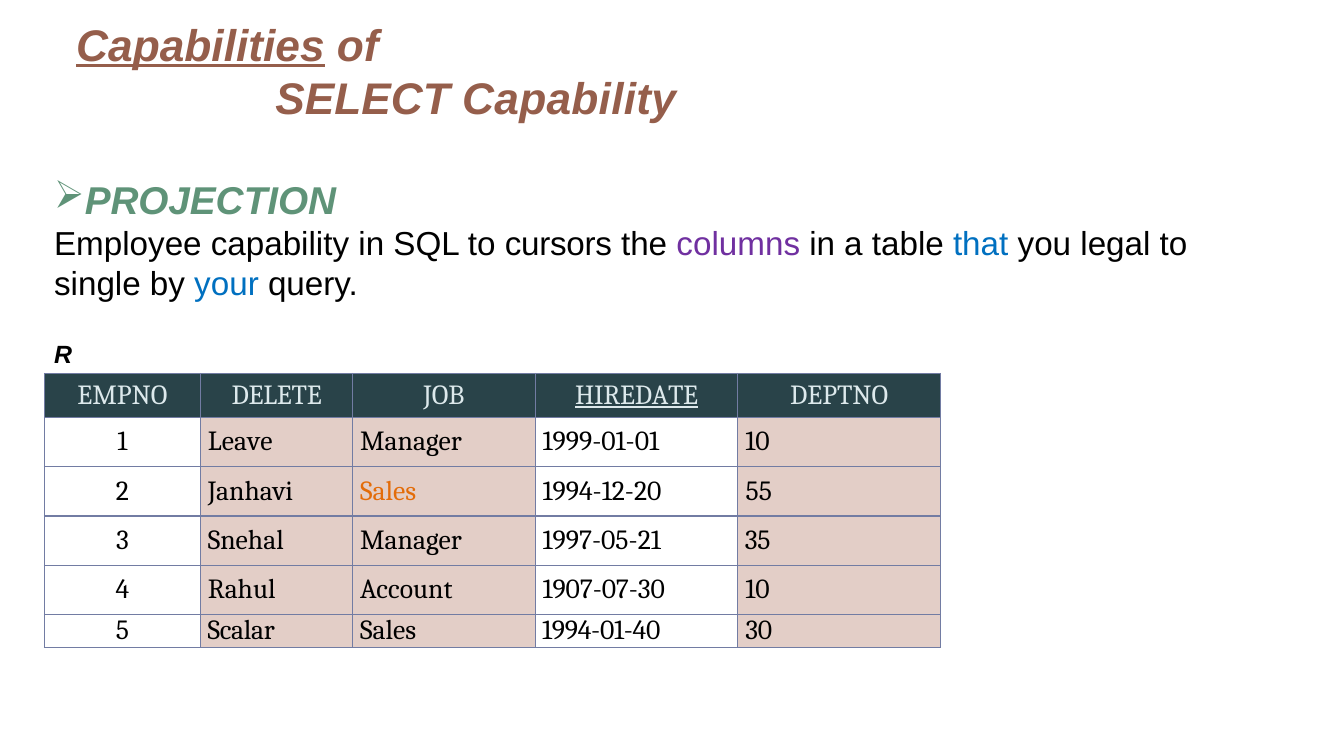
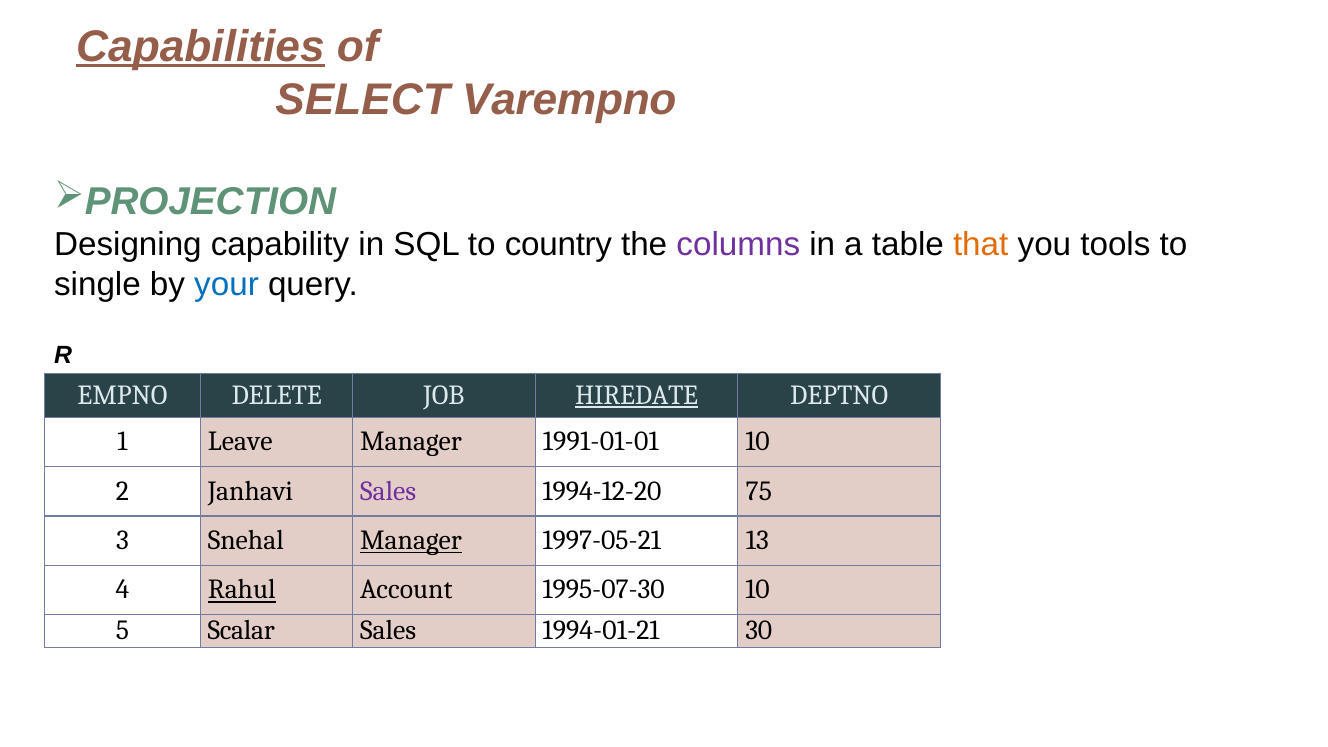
SELECT Capability: Capability -> Varempno
Employee: Employee -> Designing
cursors: cursors -> country
that colour: blue -> orange
legal: legal -> tools
1999-01-01: 1999-01-01 -> 1991-01-01
Sales at (388, 491) colour: orange -> purple
55: 55 -> 75
Manager at (411, 540) underline: none -> present
35: 35 -> 13
Rahul underline: none -> present
1907-07-30: 1907-07-30 -> 1995-07-30
1994-01-40: 1994-01-40 -> 1994-01-21
